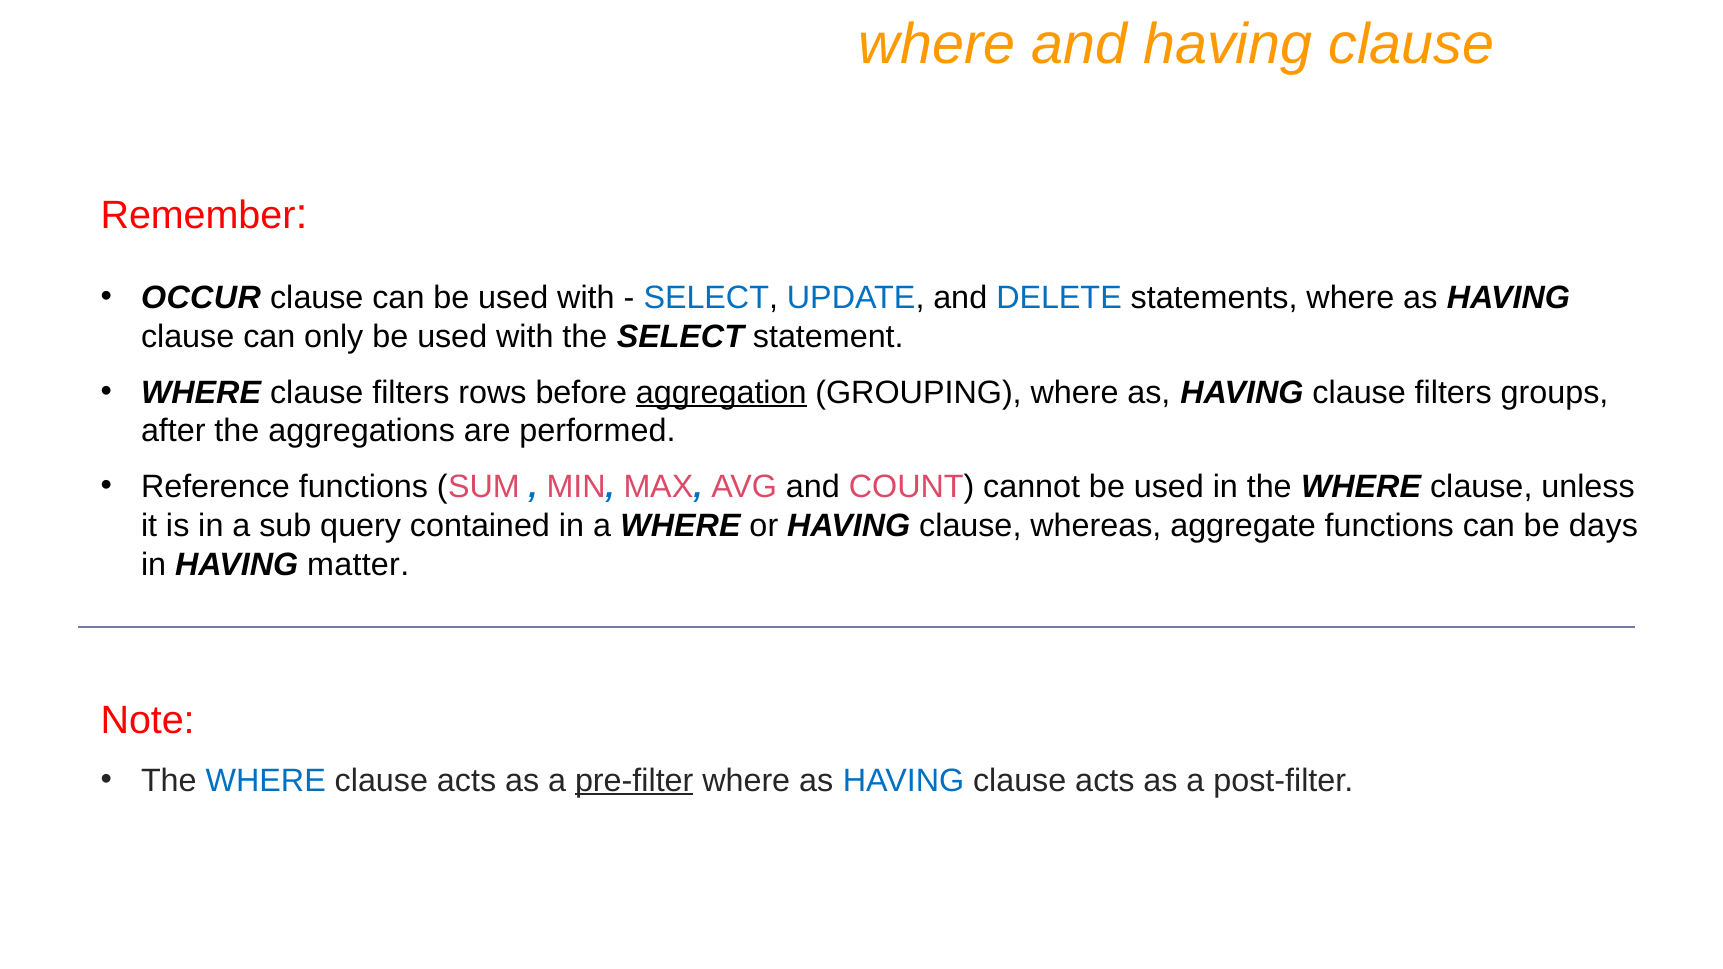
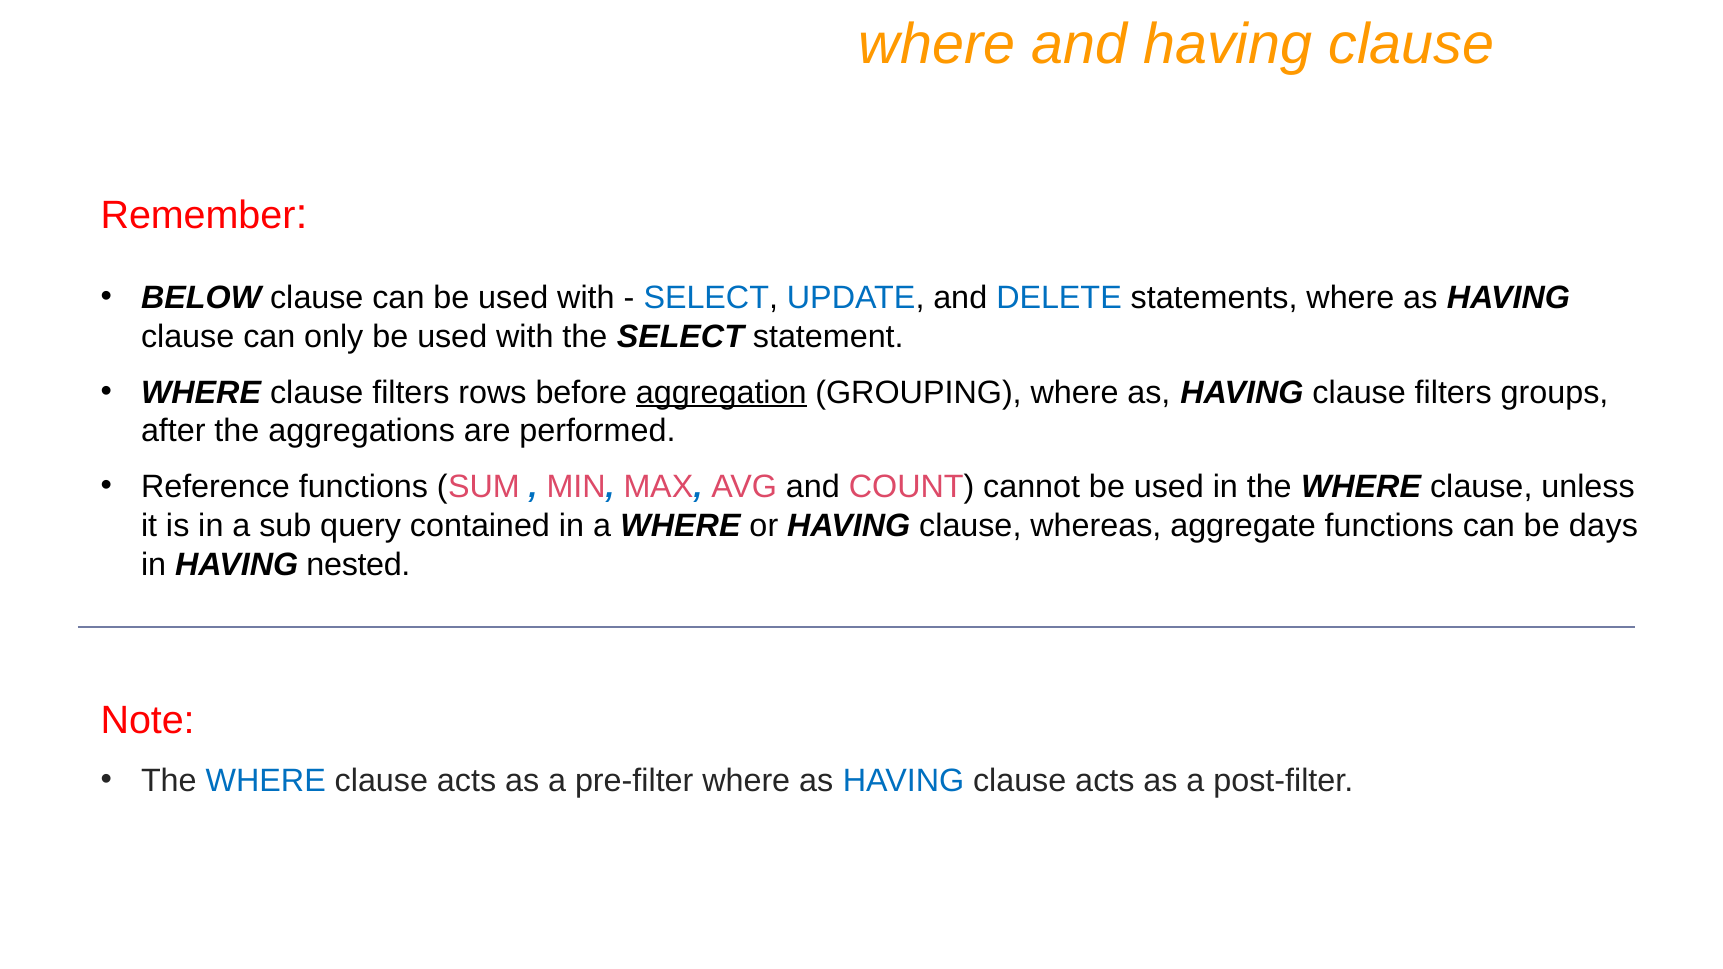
OCCUR: OCCUR -> BELOW
matter: matter -> nested
pre-filter underline: present -> none
